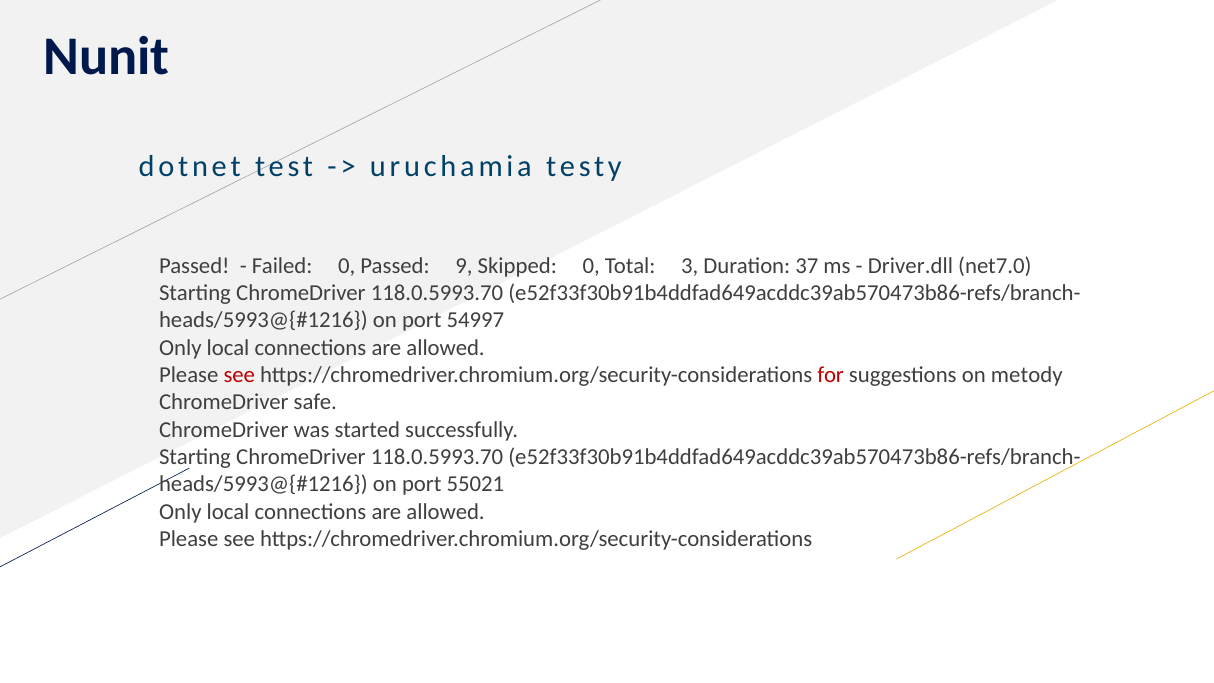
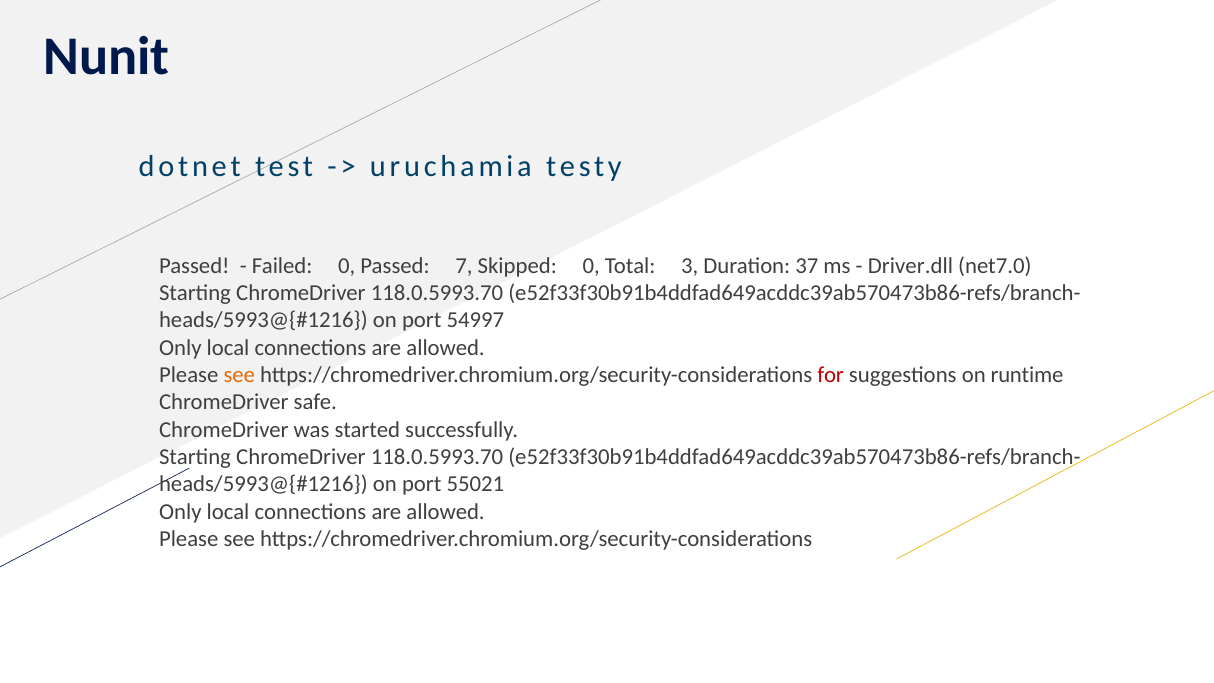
9: 9 -> 7
see at (239, 375) colour: red -> orange
metody: metody -> runtime
